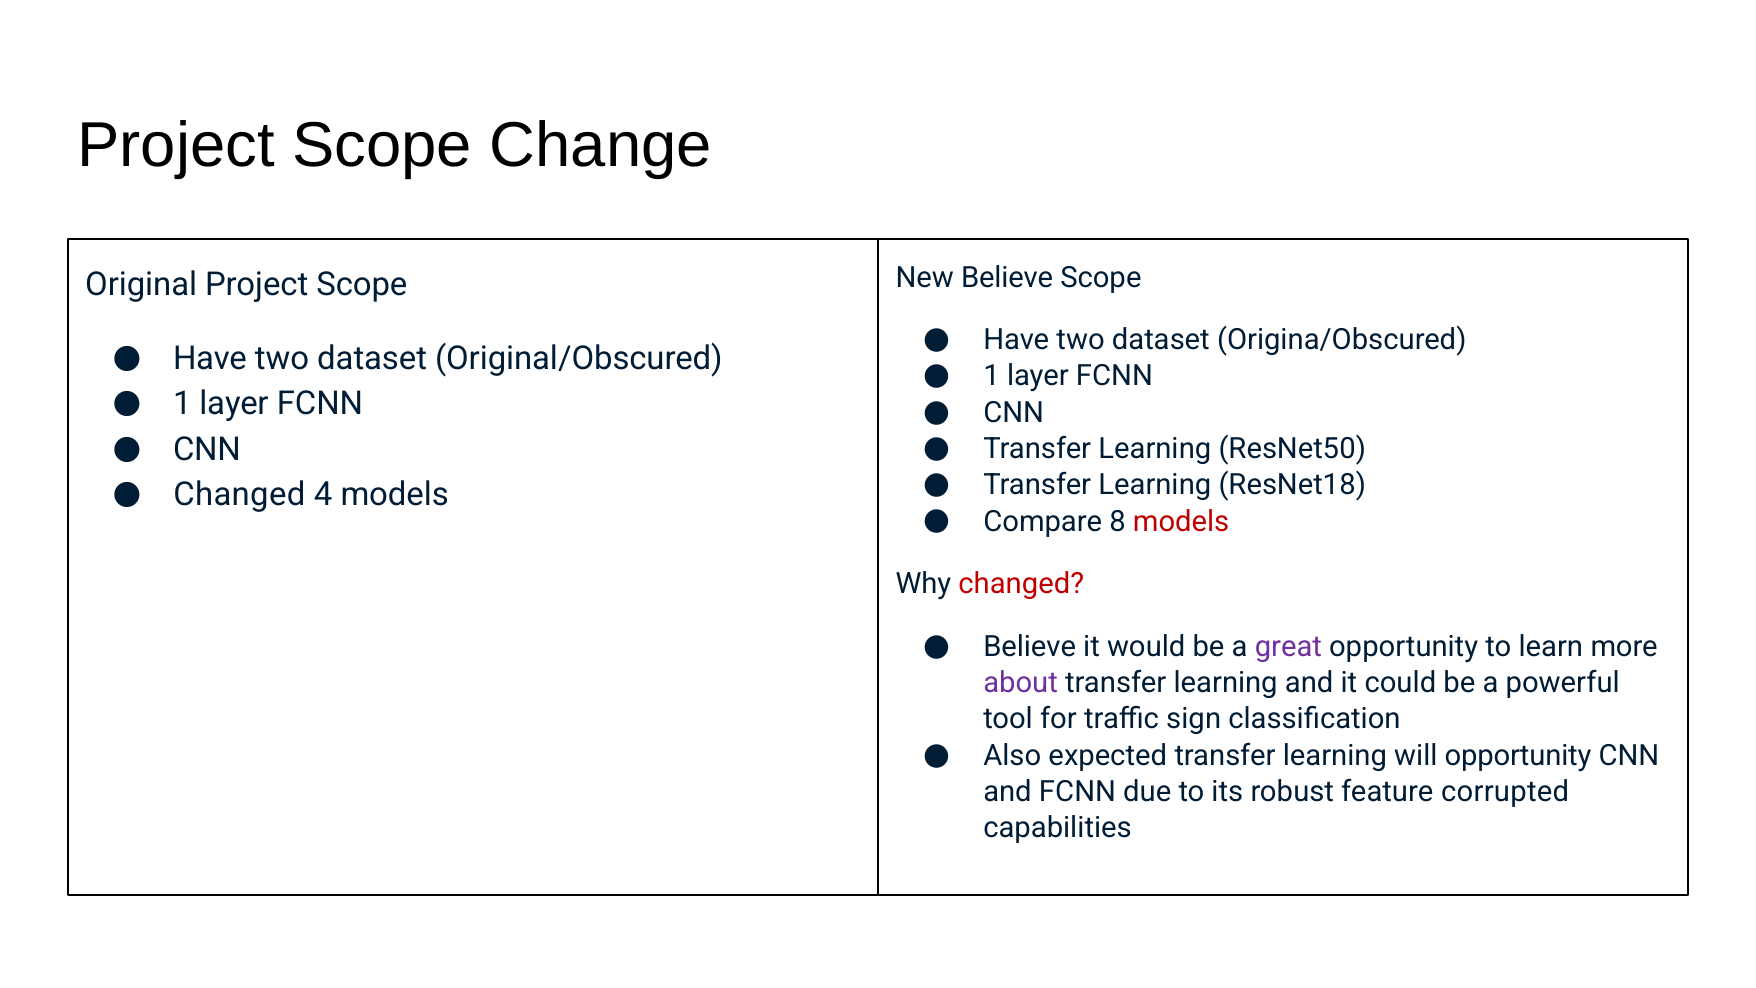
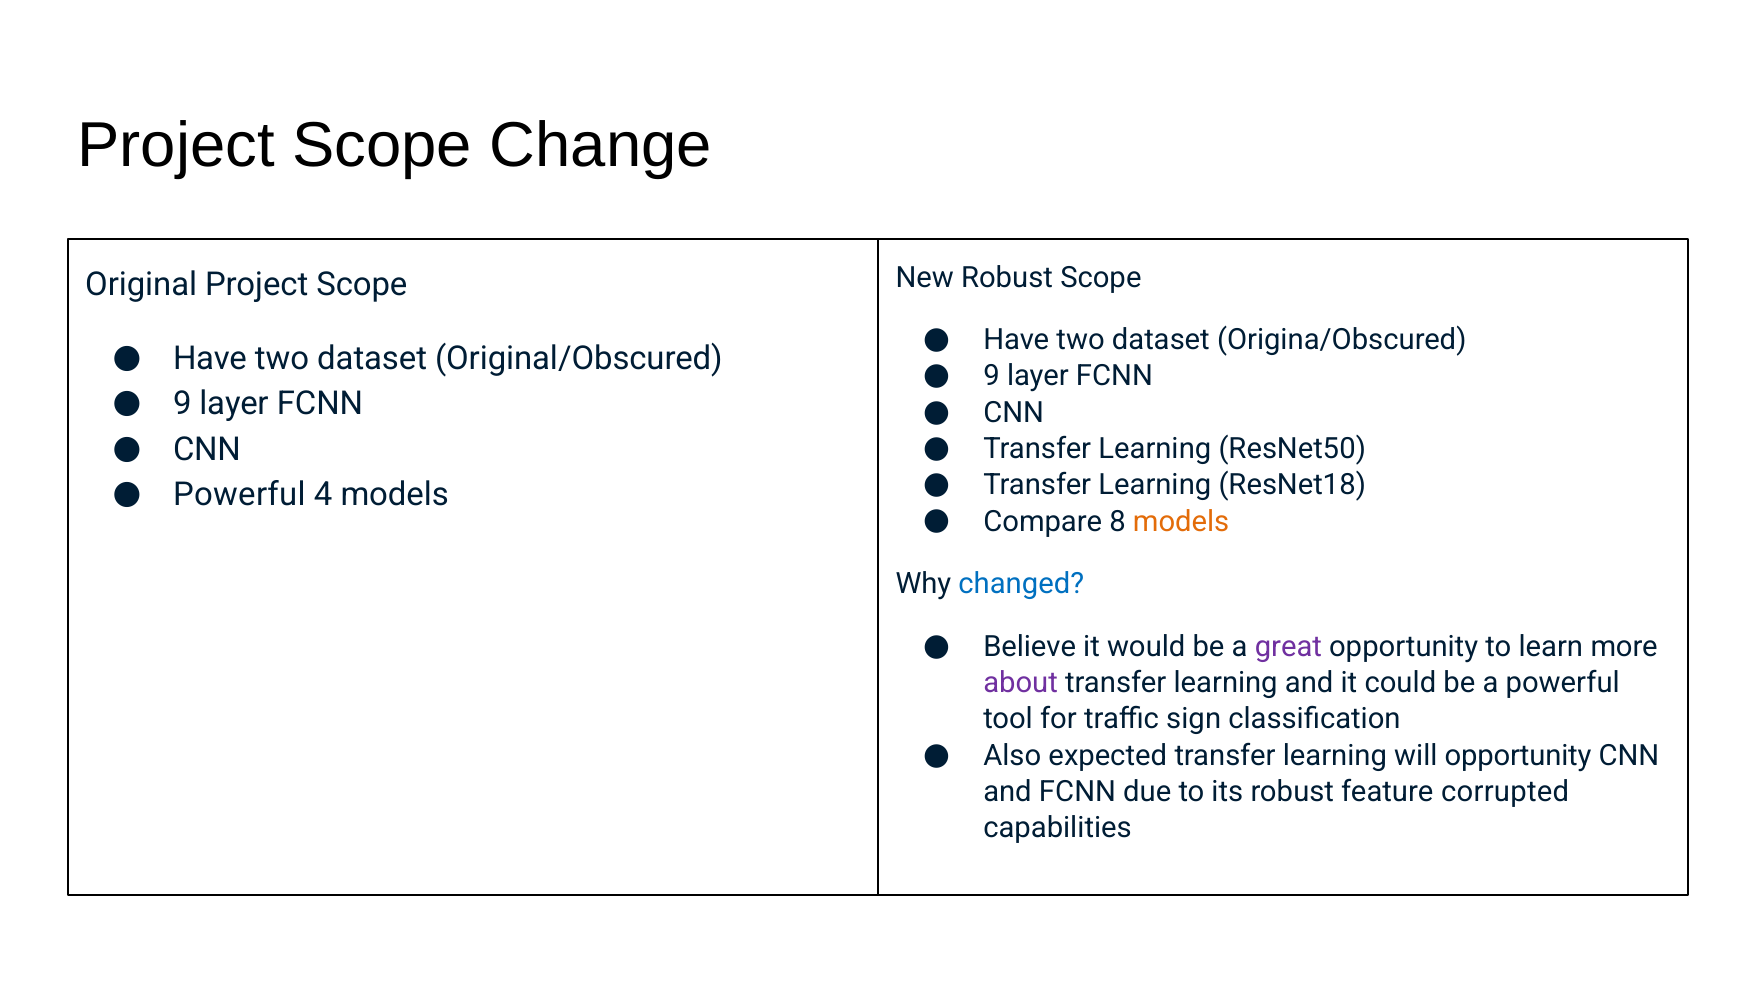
New Believe: Believe -> Robust
1 at (992, 376): 1 -> 9
1 at (182, 404): 1 -> 9
Changed at (239, 494): Changed -> Powerful
models at (1181, 521) colour: red -> orange
changed at (1021, 584) colour: red -> blue
